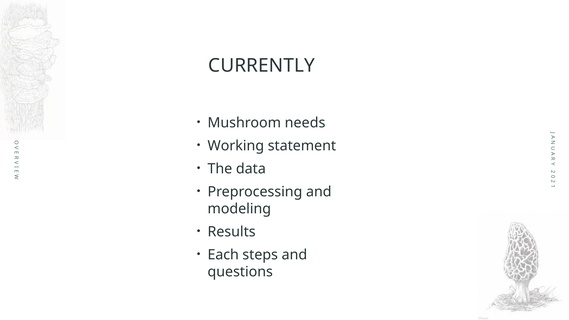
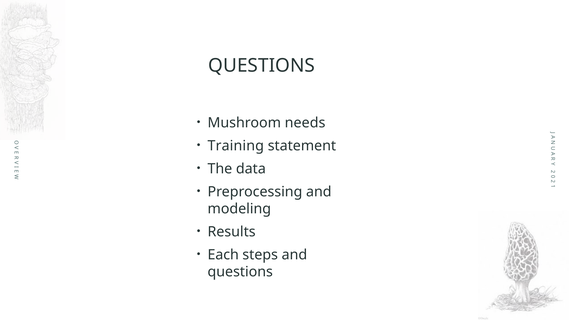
CURRENTLY at (262, 66): CURRENTLY -> QUESTIONS
Working: Working -> Training
